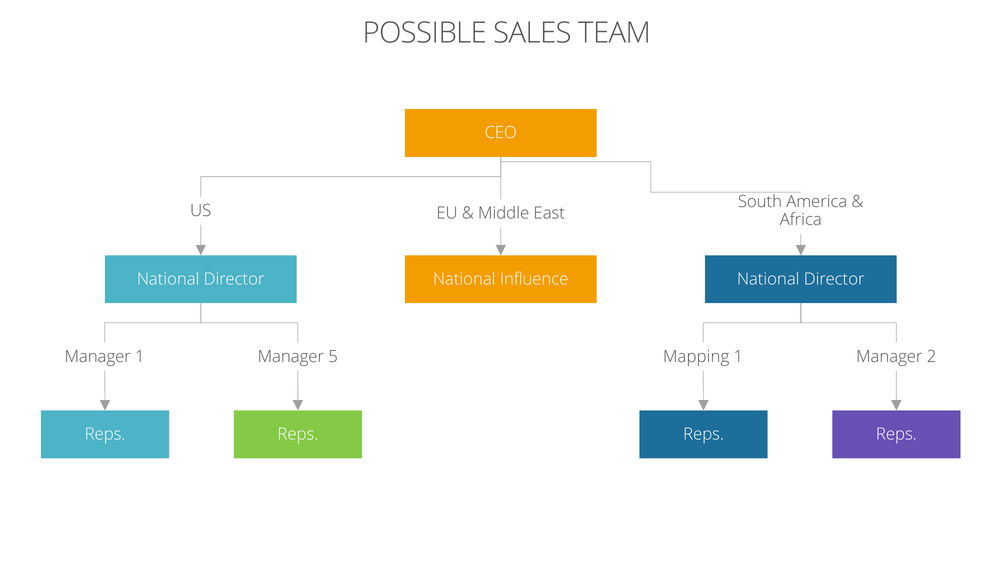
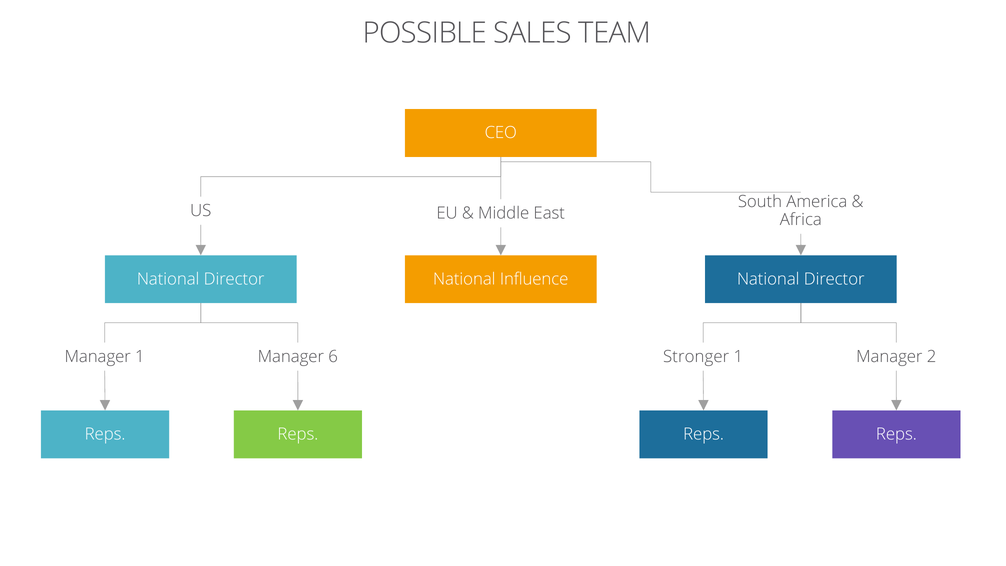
5: 5 -> 6
Mapping: Mapping -> Stronger
